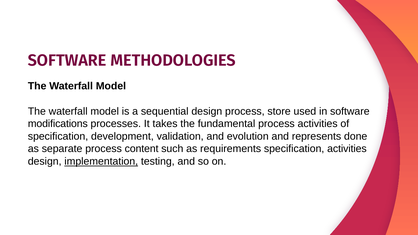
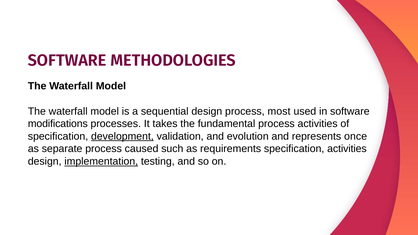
store: store -> most
development underline: none -> present
done: done -> once
content: content -> caused
